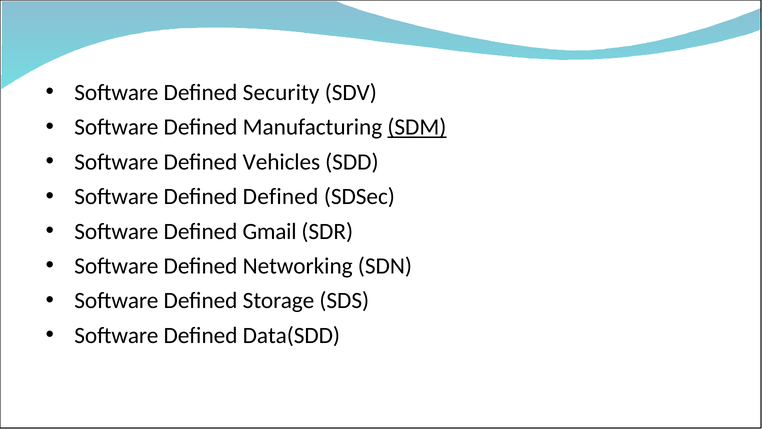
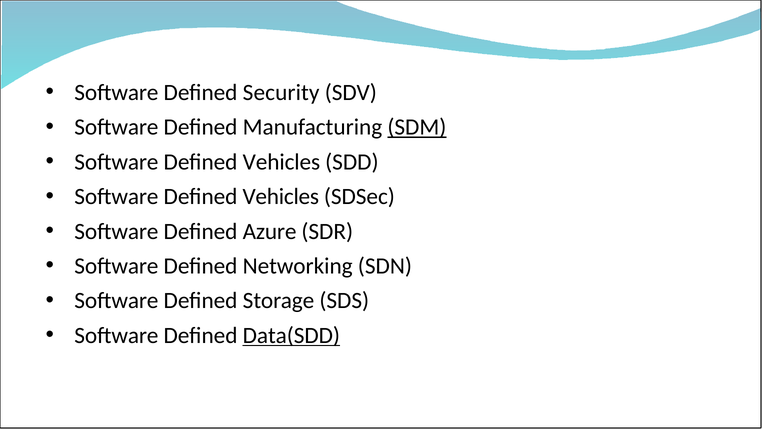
Defined at (281, 196): Defined -> Vehicles
Gmail: Gmail -> Azure
Data(SDD underline: none -> present
